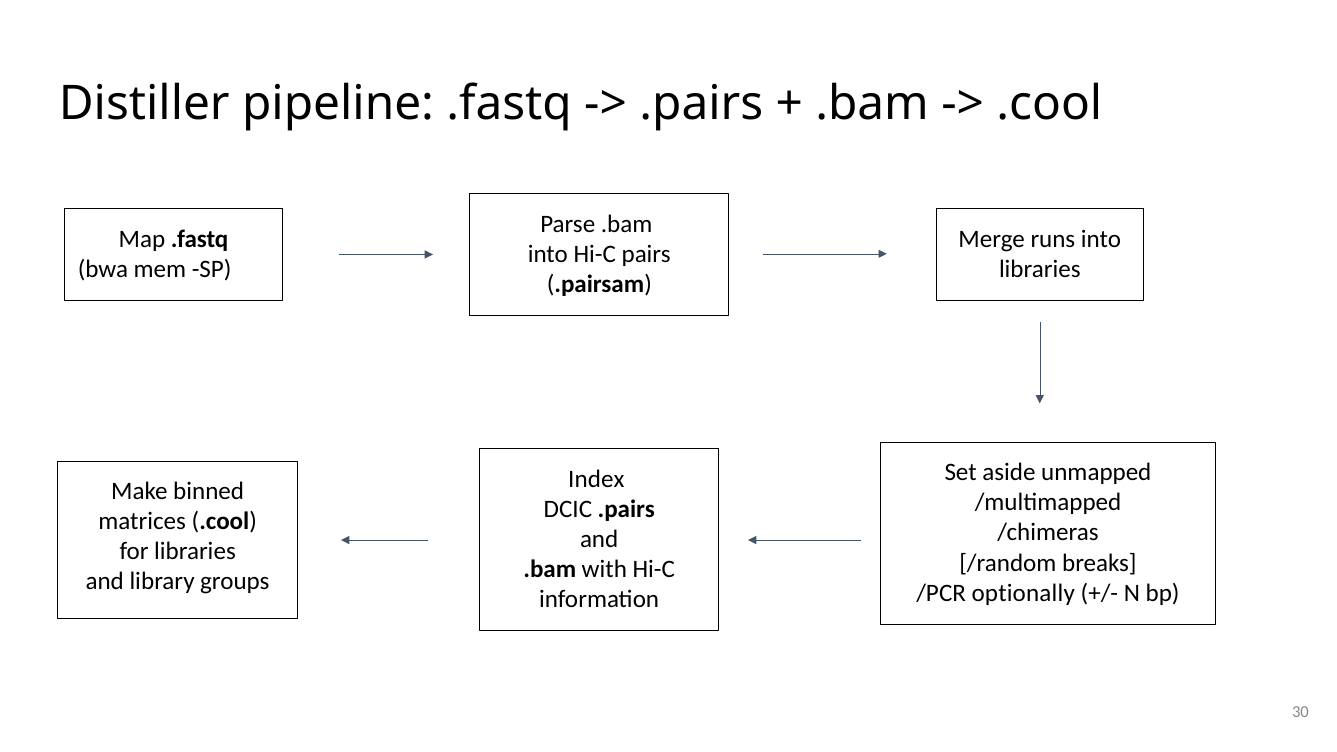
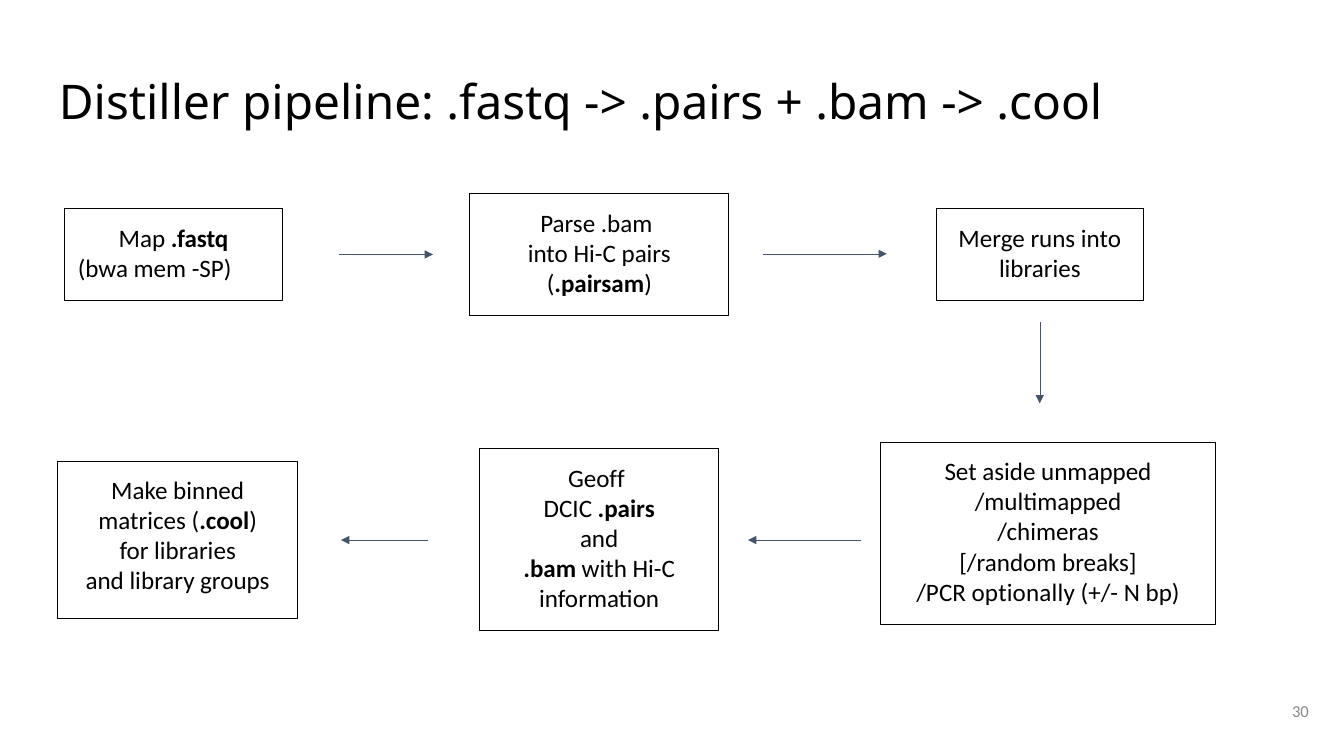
Index: Index -> Geoff
